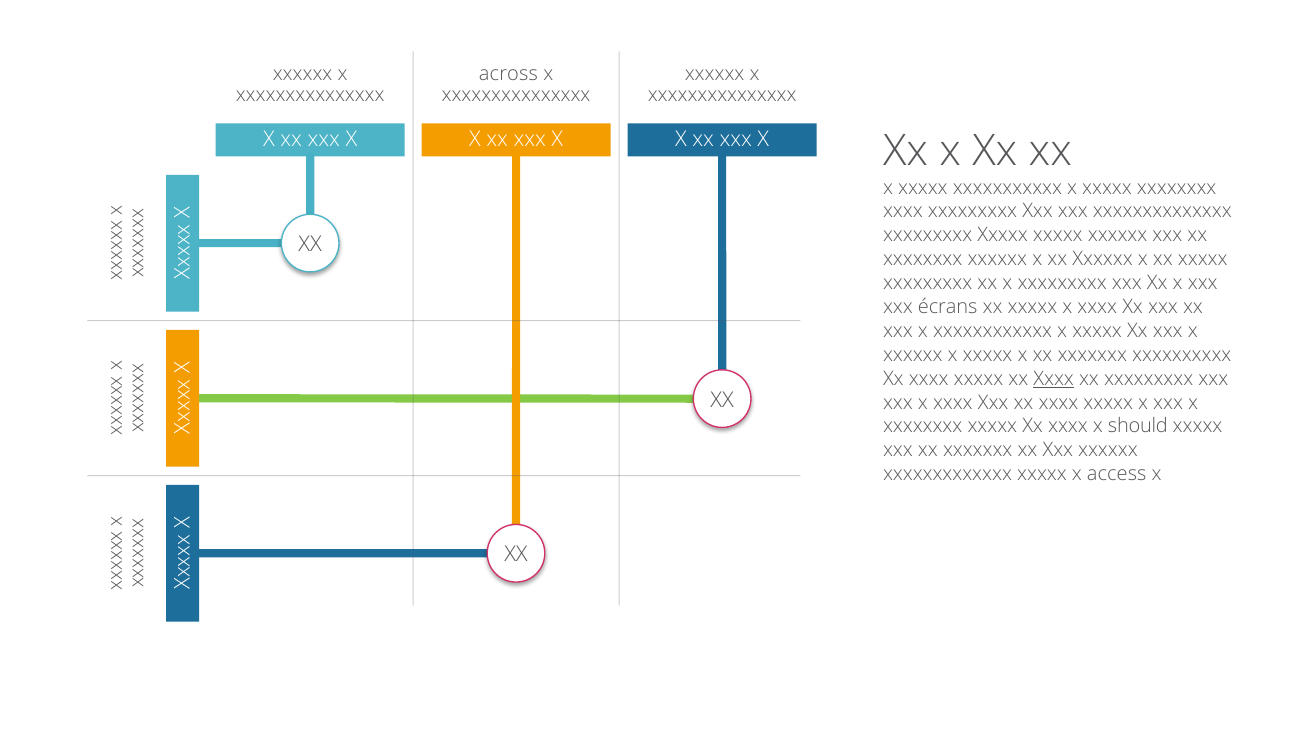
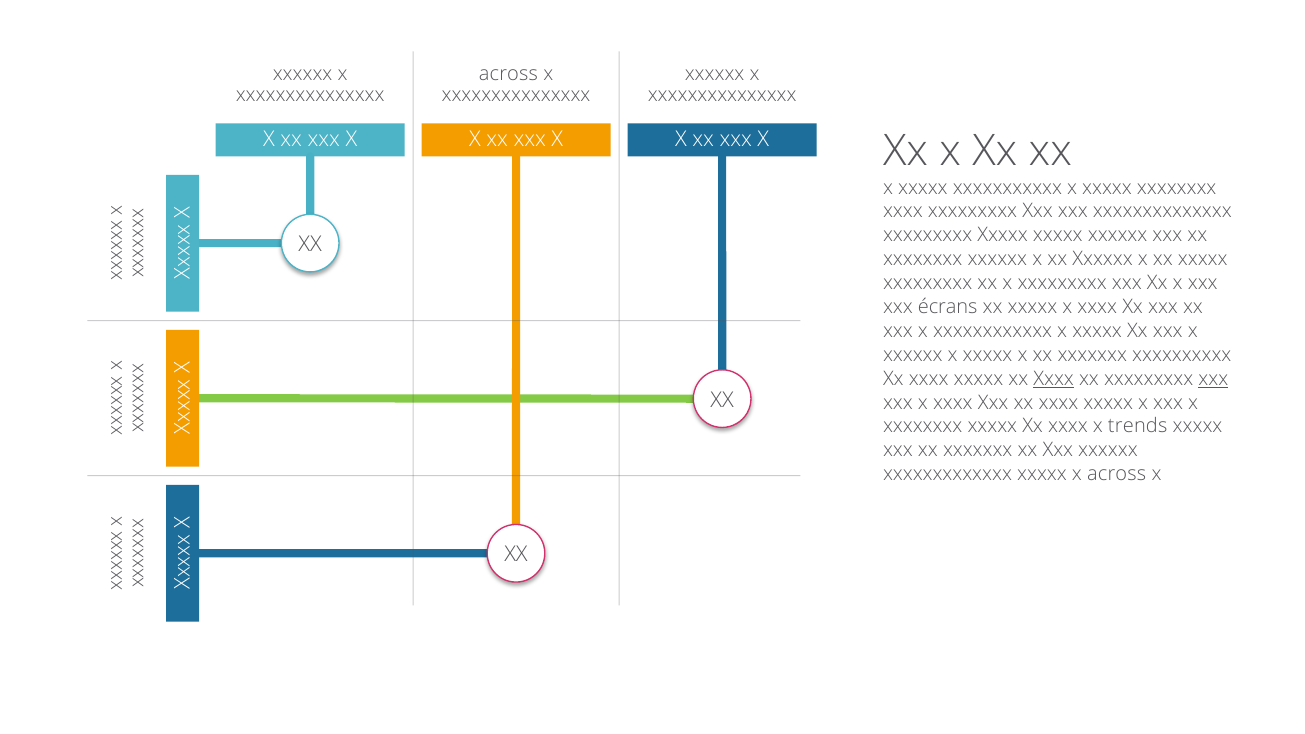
xxx at (1213, 379) underline: none -> present
should: should -> trends
x access: access -> across
